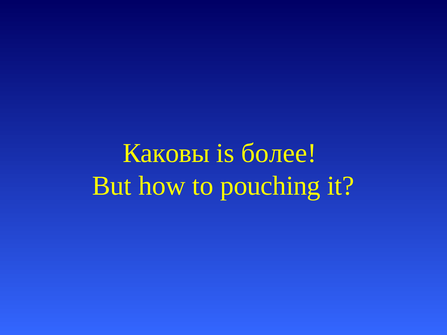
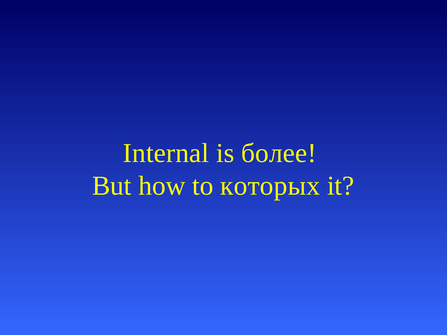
Каковы: Каковы -> Internal
pouching: pouching -> которых
